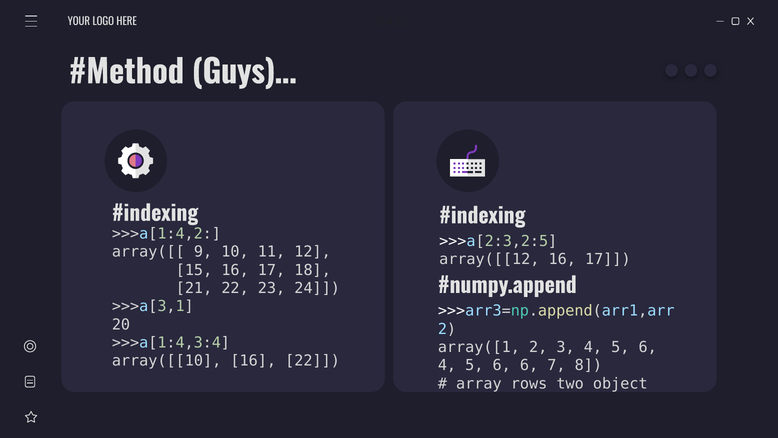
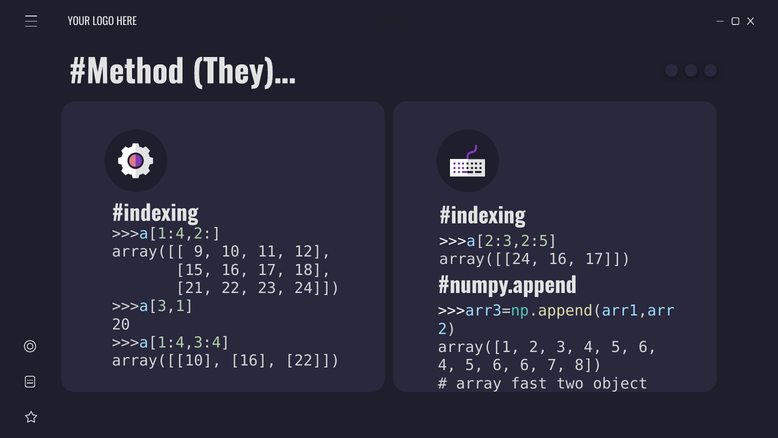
Guys)…: Guys)… -> They)…
array([[12: array([[12 -> array([[24
rows: rows -> fast
